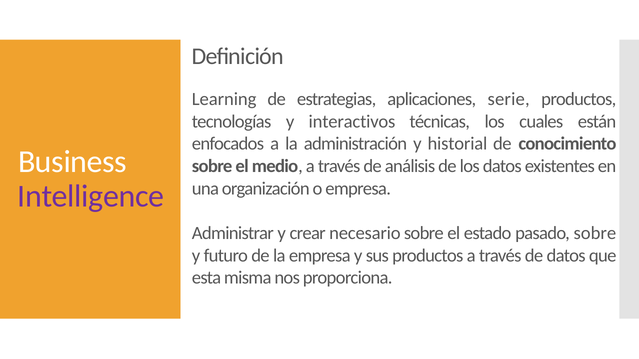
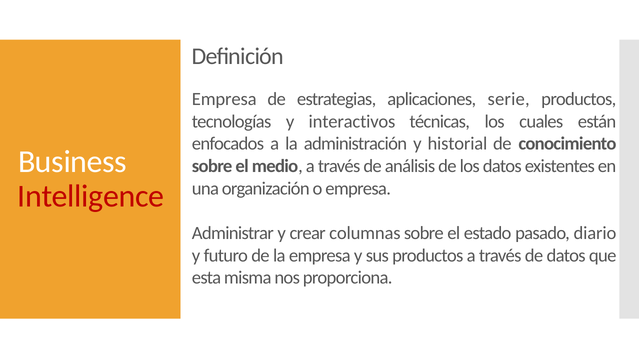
Learning at (224, 99): Learning -> Empresa
Intelligence colour: purple -> red
necesario: necesario -> columnas
pasado sobre: sobre -> diario
